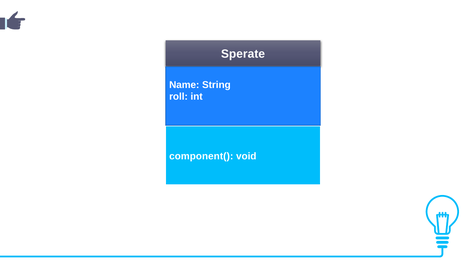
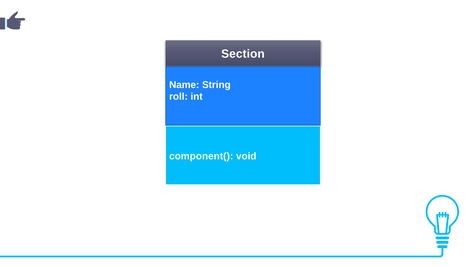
Sperate: Sperate -> Section
